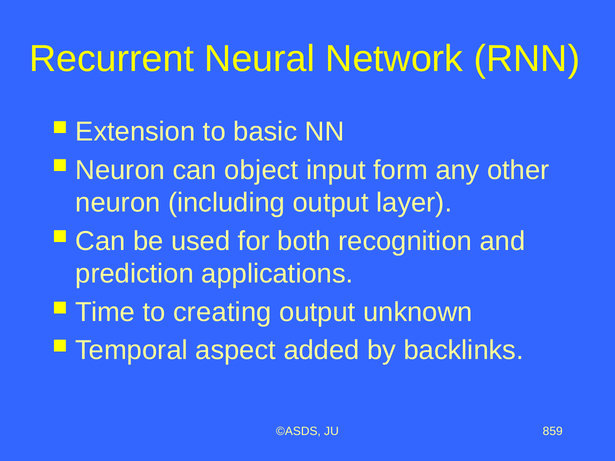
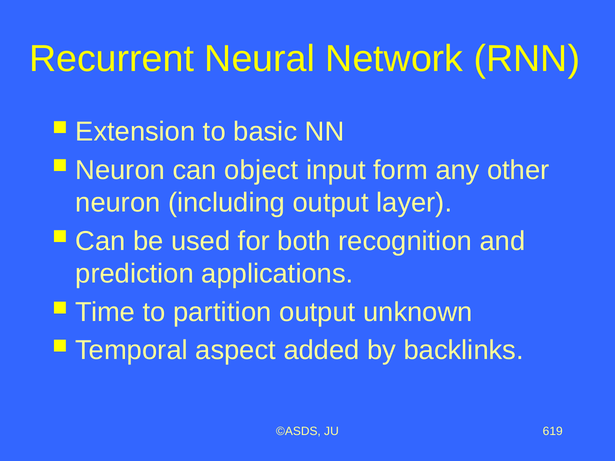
creating: creating -> partition
859: 859 -> 619
